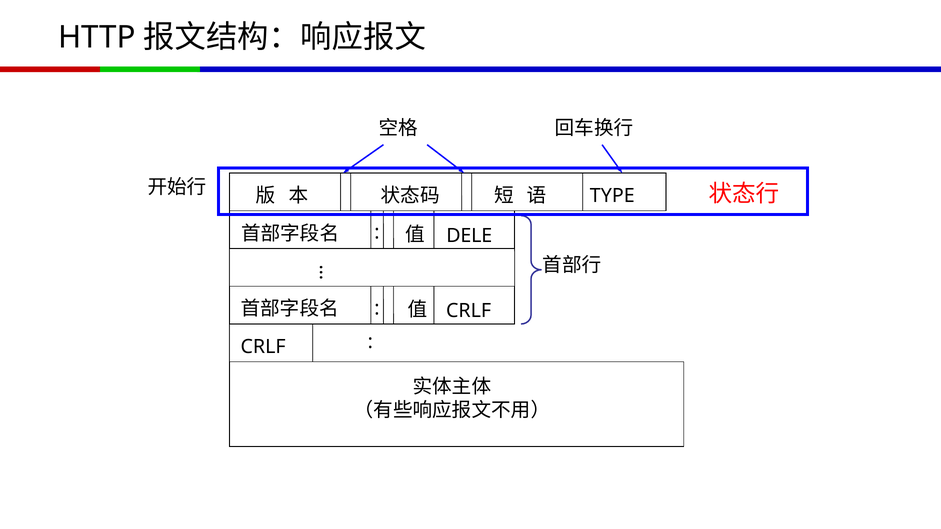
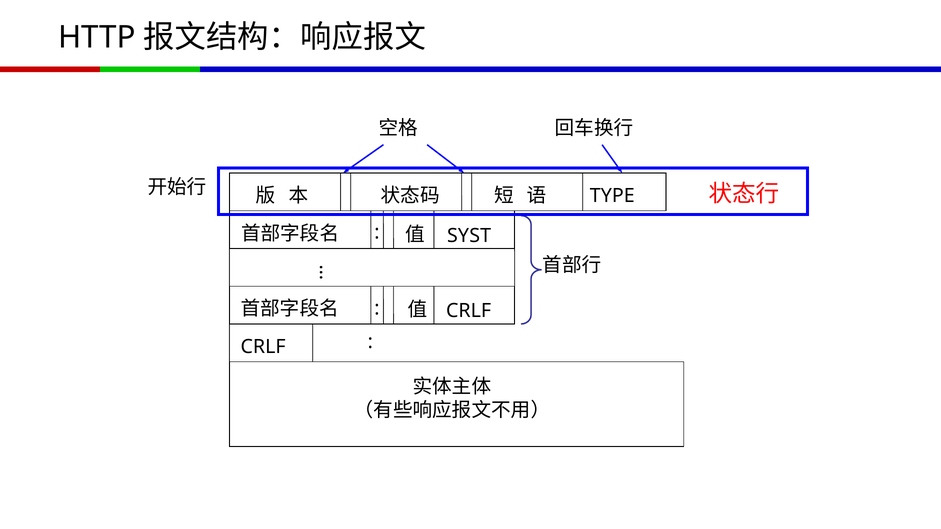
DELE: DELE -> SYST
